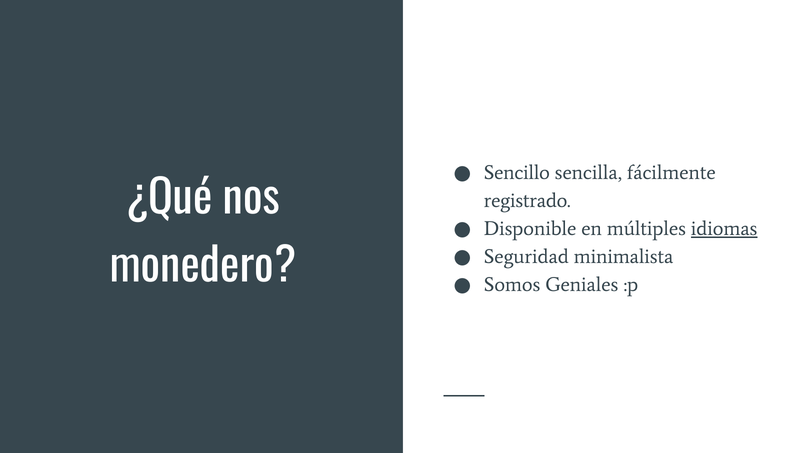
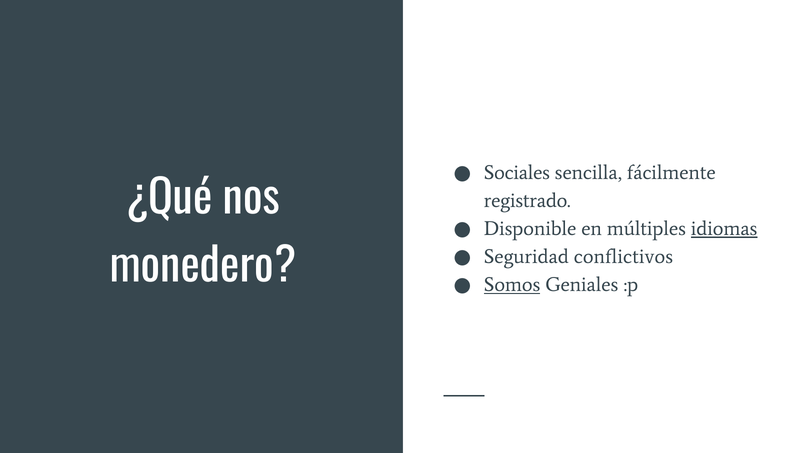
Sencillo: Sencillo -> Sociales
minimalista: minimalista -> conflictivos
Somos underline: none -> present
